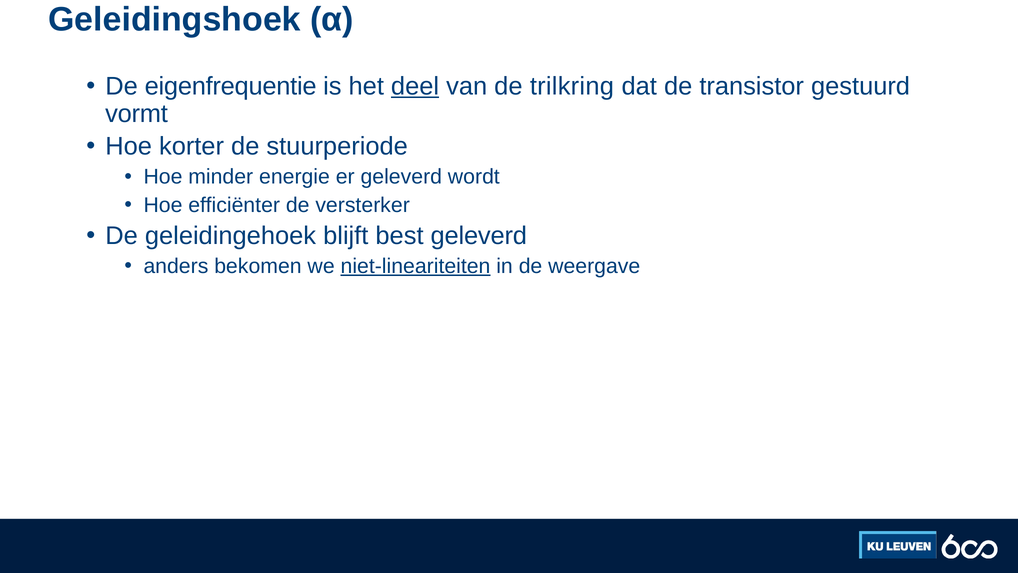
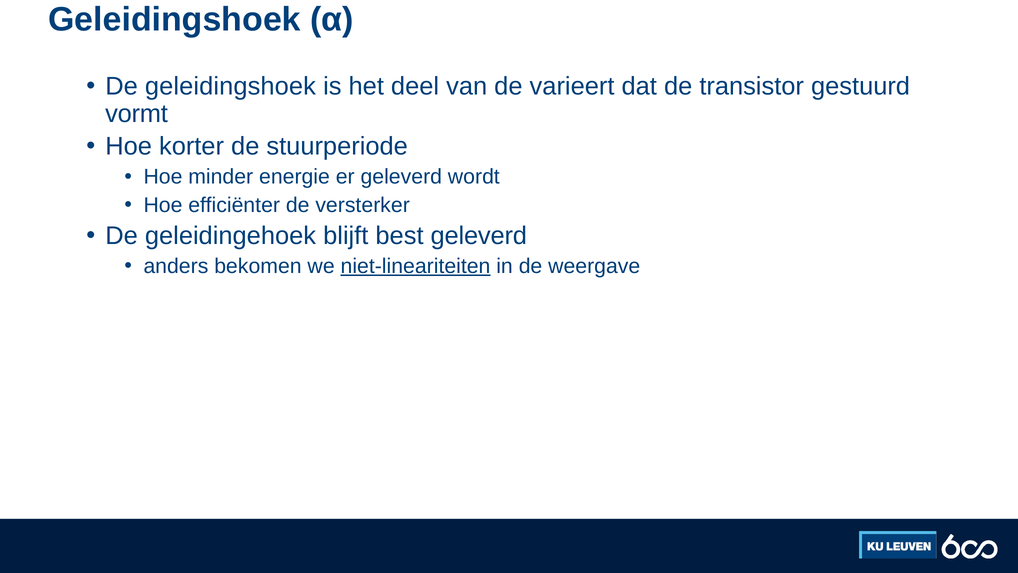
De eigenfrequentie: eigenfrequentie -> geleidingshoek
deel underline: present -> none
trilkring: trilkring -> varieert
